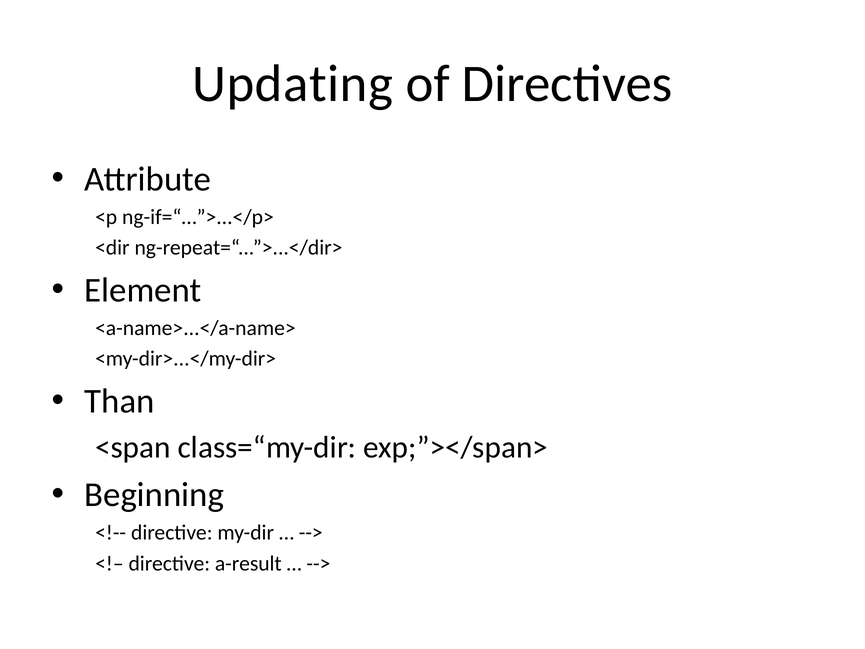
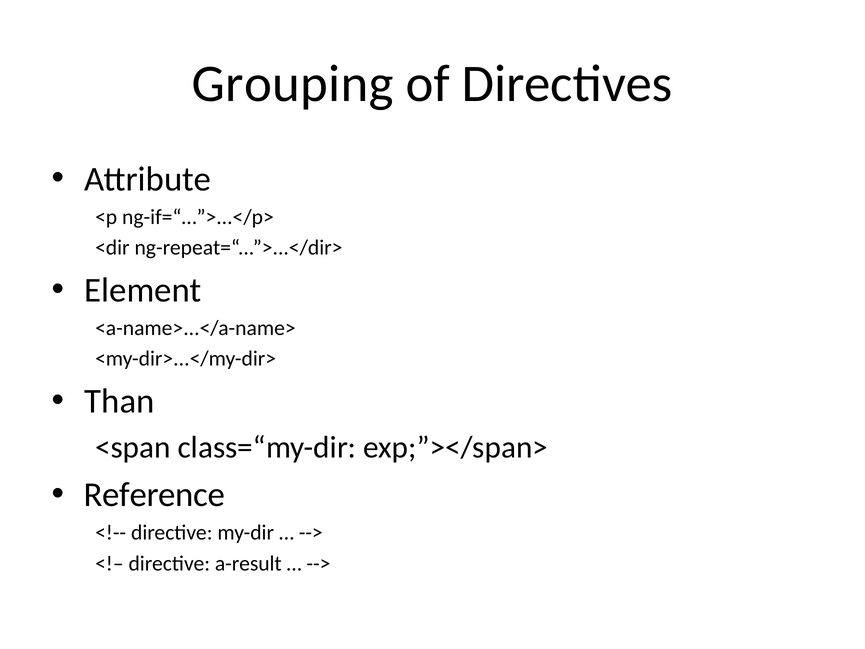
Updating: Updating -> Grouping
Beginning: Beginning -> Reference
